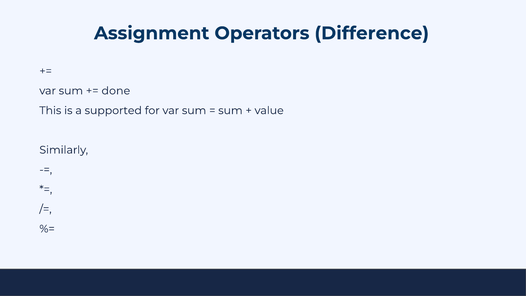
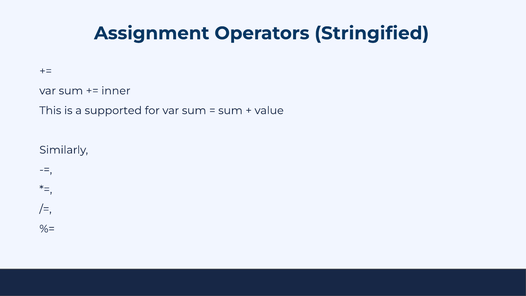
Difference: Difference -> Stringified
done: done -> inner
